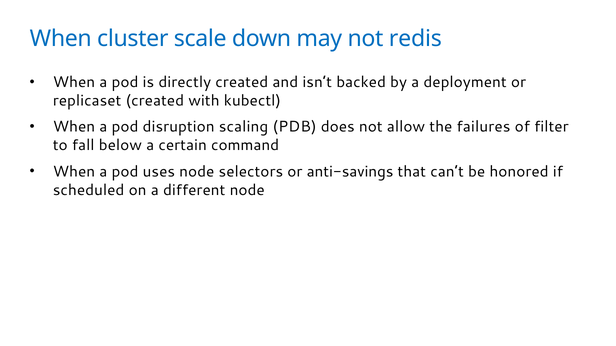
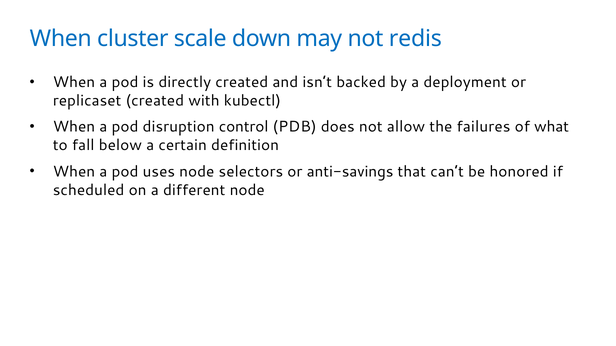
scaling: scaling -> control
filter: filter -> what
command: command -> definition
